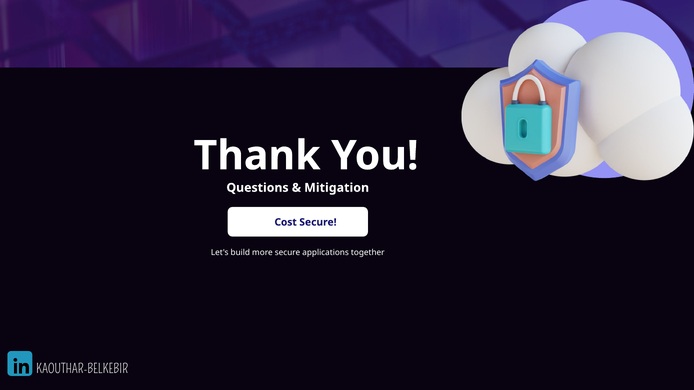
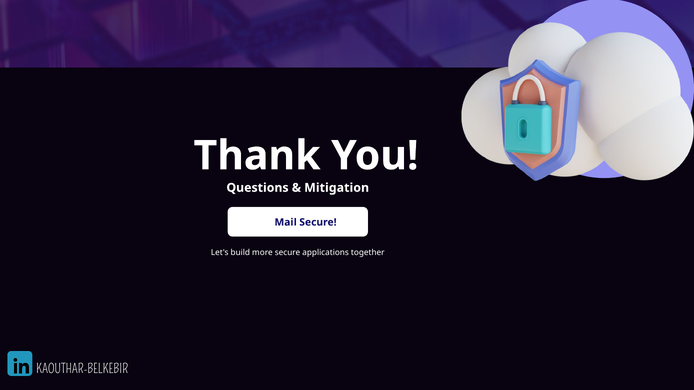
Cost: Cost -> Mail
